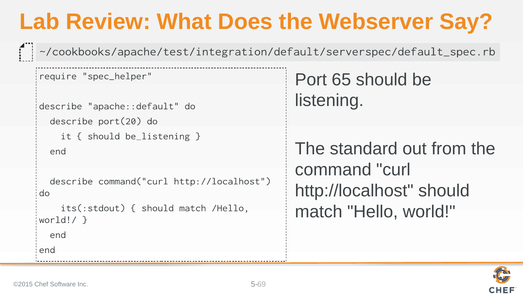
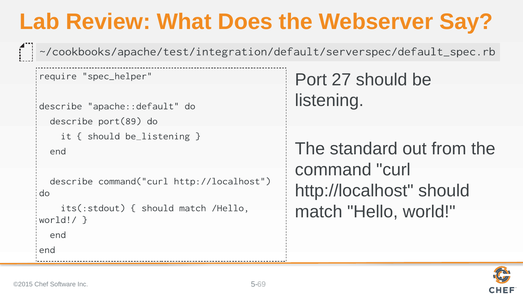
65: 65 -> 27
port(20: port(20 -> port(89
